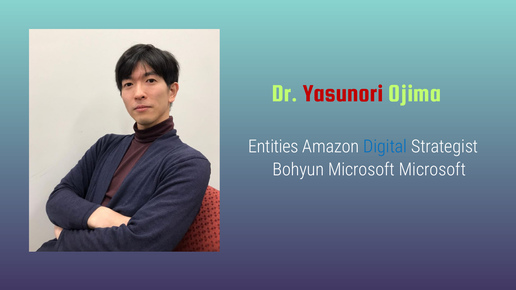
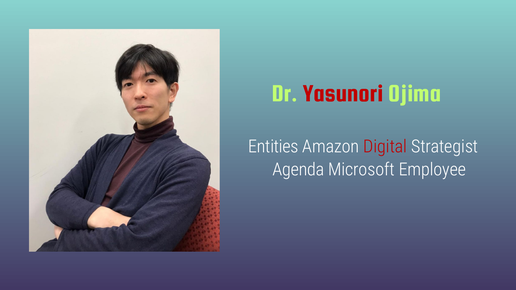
Digital colour: blue -> red
Bohyun: Bohyun -> Agenda
Microsoft Microsoft: Microsoft -> Employee
